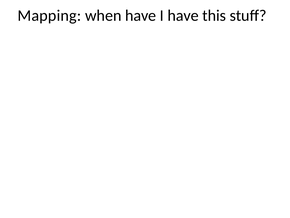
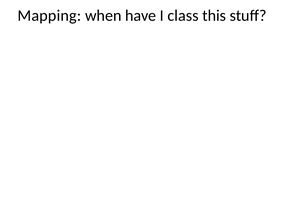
I have: have -> class
